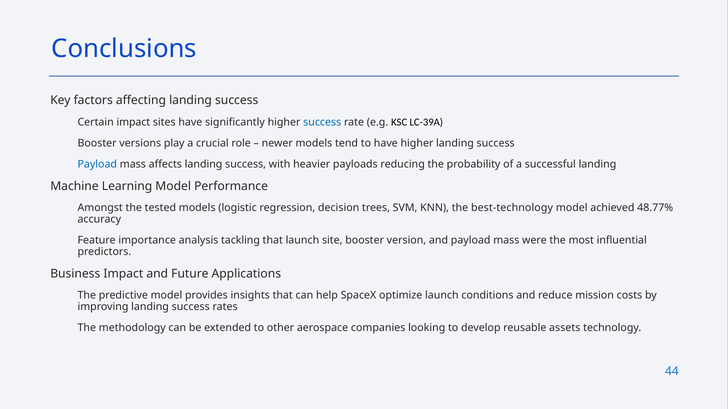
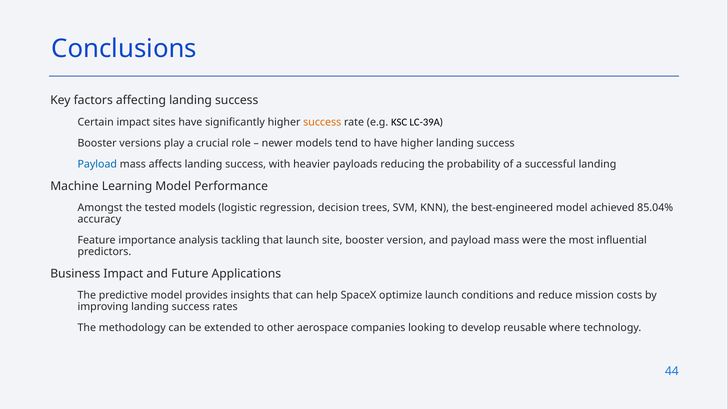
success at (322, 122) colour: blue -> orange
best-technology: best-technology -> best-engineered
48.77%: 48.77% -> 85.04%
assets: assets -> where
